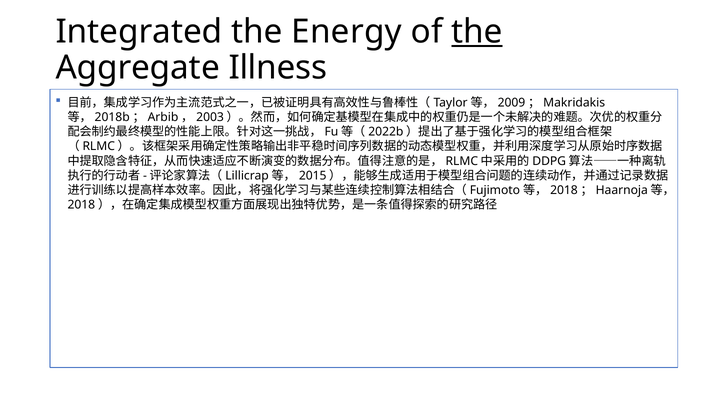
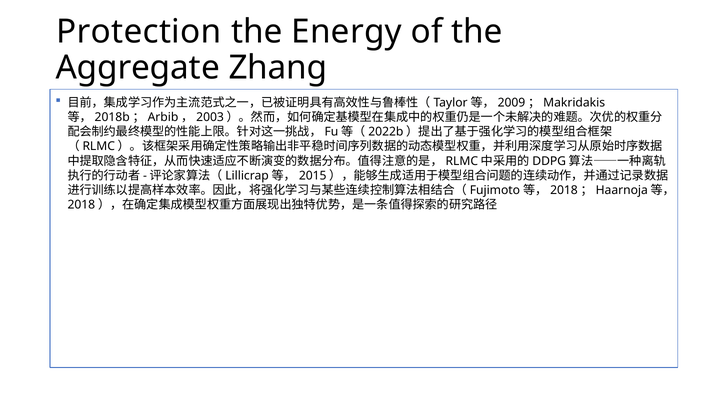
Integrated: Integrated -> Protection
the at (477, 32) underline: present -> none
Illness: Illness -> Zhang
